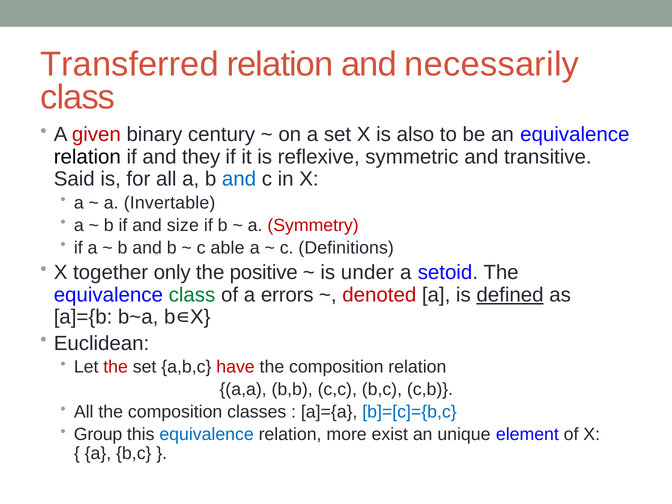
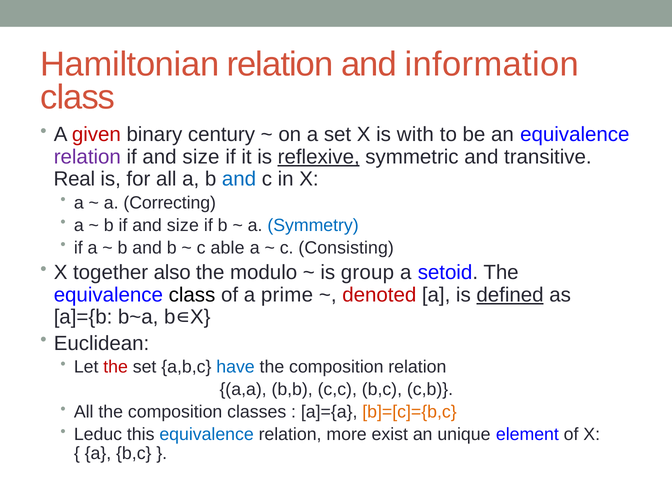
Transferred: Transferred -> Hamiltonian
necessarily: necessarily -> information
also: also -> with
relation at (87, 157) colour: black -> purple
they at (201, 157): they -> size
reflexive underline: none -> present
Said: Said -> Real
Invertable: Invertable -> Correcting
Symmetry colour: red -> blue
Definitions: Definitions -> Consisting
only: only -> also
positive: positive -> modulo
under: under -> group
class at (192, 295) colour: green -> black
errors: errors -> prime
have colour: red -> blue
b]=[c]={b,c colour: blue -> orange
Group: Group -> Leduc
